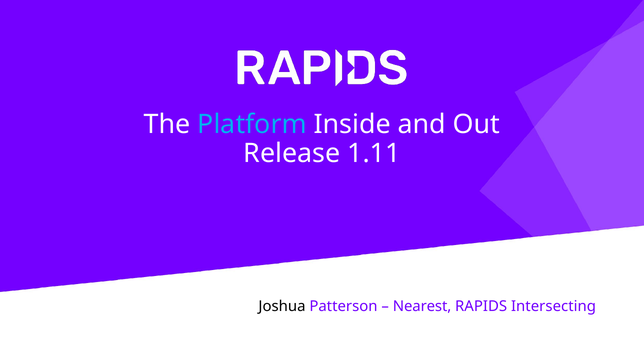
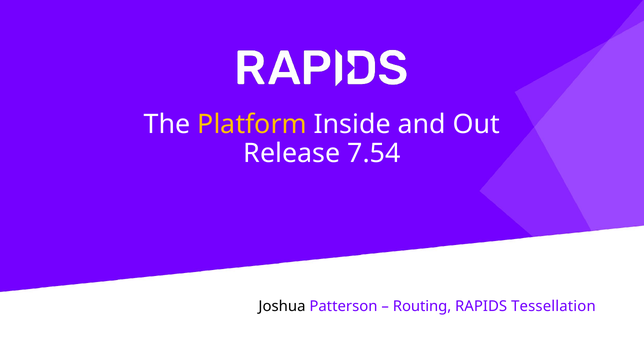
Platform colour: light blue -> yellow
1.11: 1.11 -> 7.54
Nearest: Nearest -> Routing
Intersecting: Intersecting -> Tessellation
